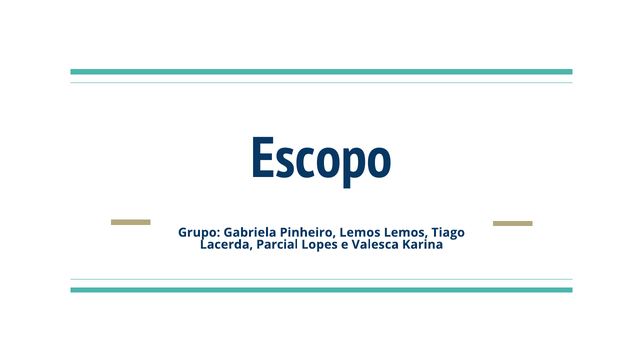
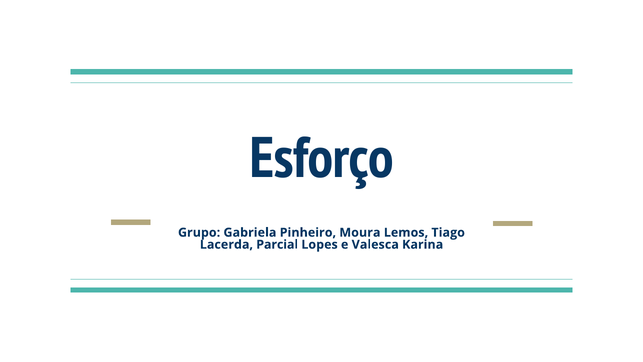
Escopo: Escopo -> Esforço
Pinheiro Lemos: Lemos -> Moura
